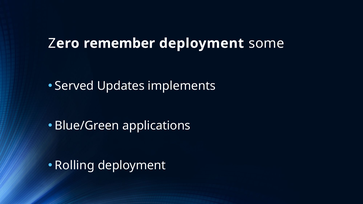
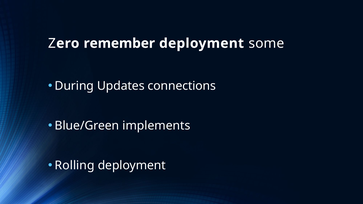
Served: Served -> During
implements: implements -> connections
applications: applications -> implements
